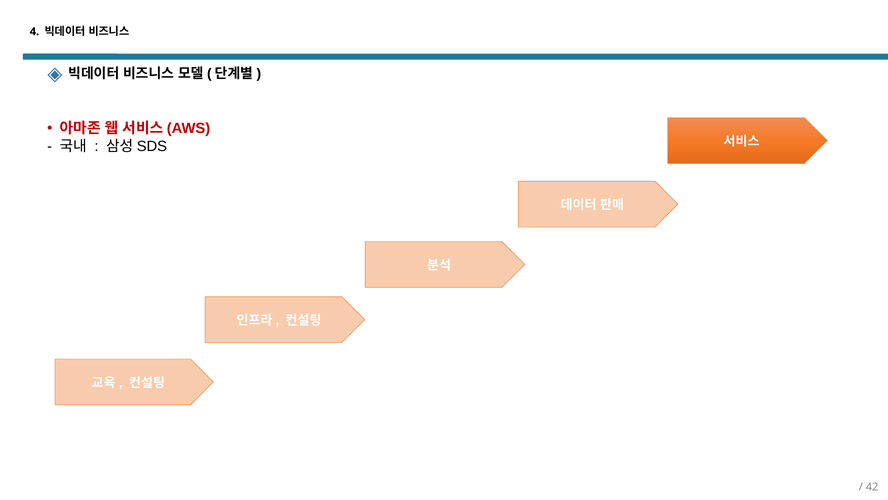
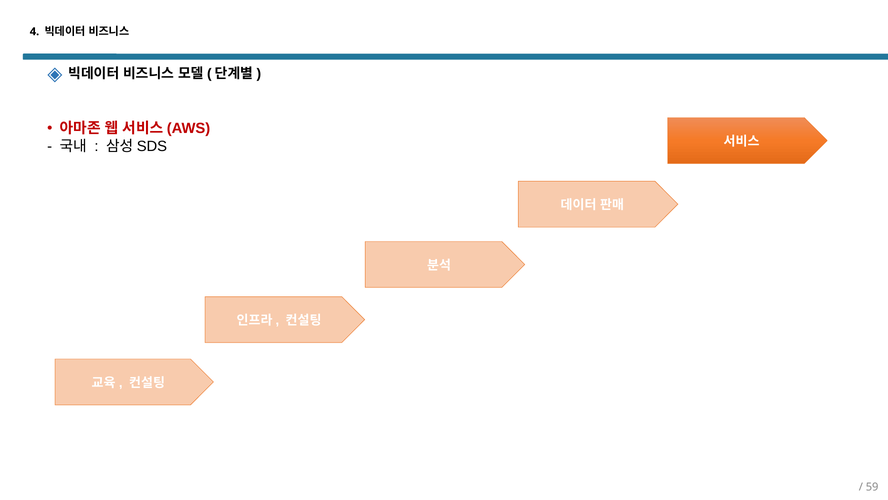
42: 42 -> 59
